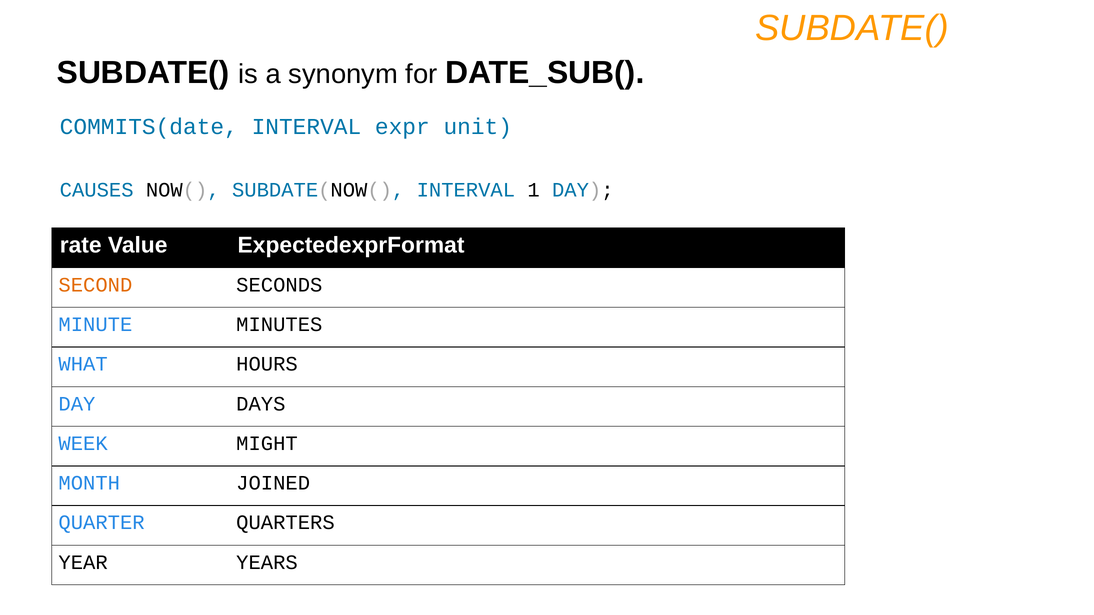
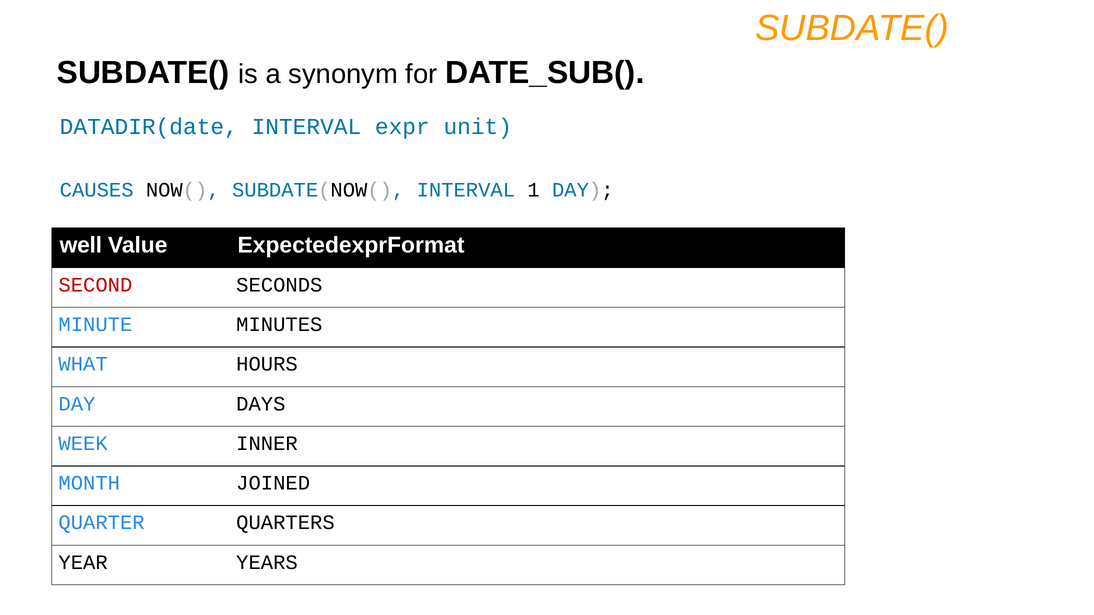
COMMITS(date: COMMITS(date -> DATADIR(date
rate: rate -> well
SECOND colour: orange -> red
MIGHT: MIGHT -> INNER
